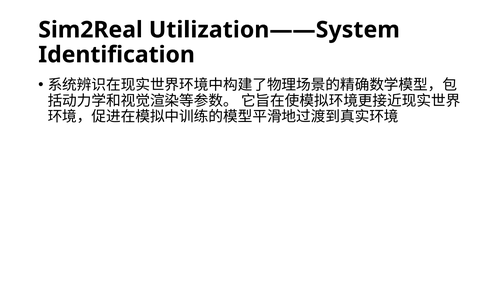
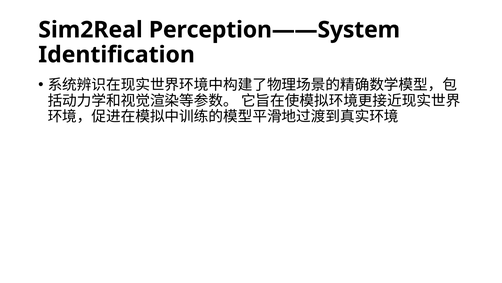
Utilization——System: Utilization——System -> Perception——System
